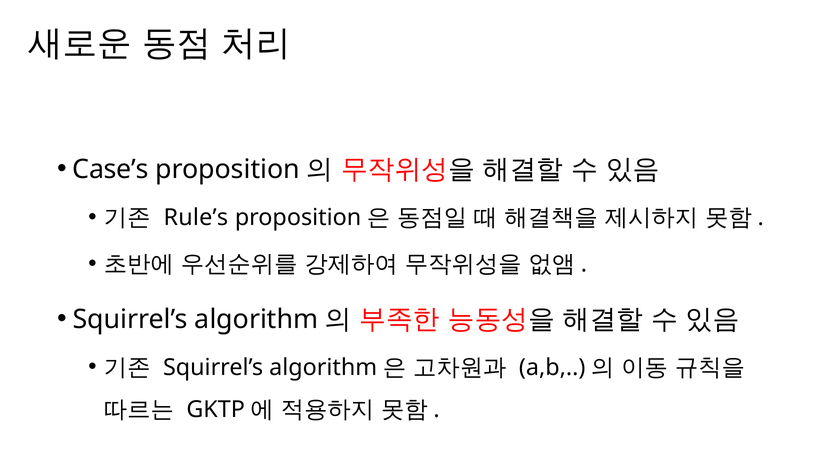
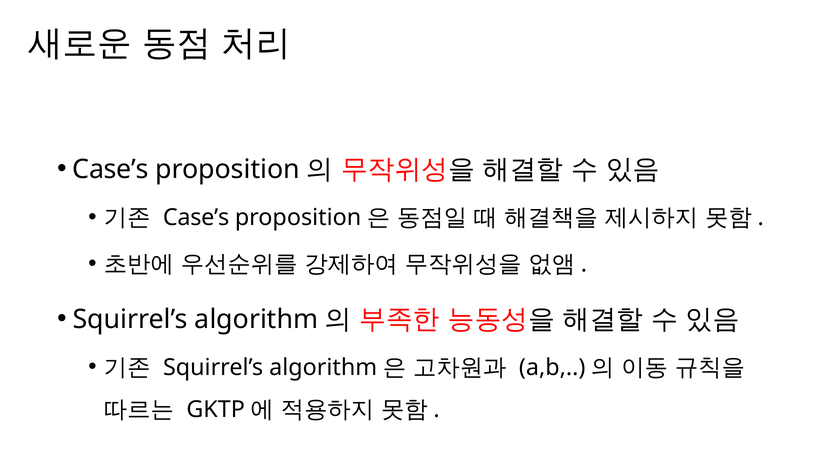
Rule’s at (196, 218): Rule’s -> Case’s
